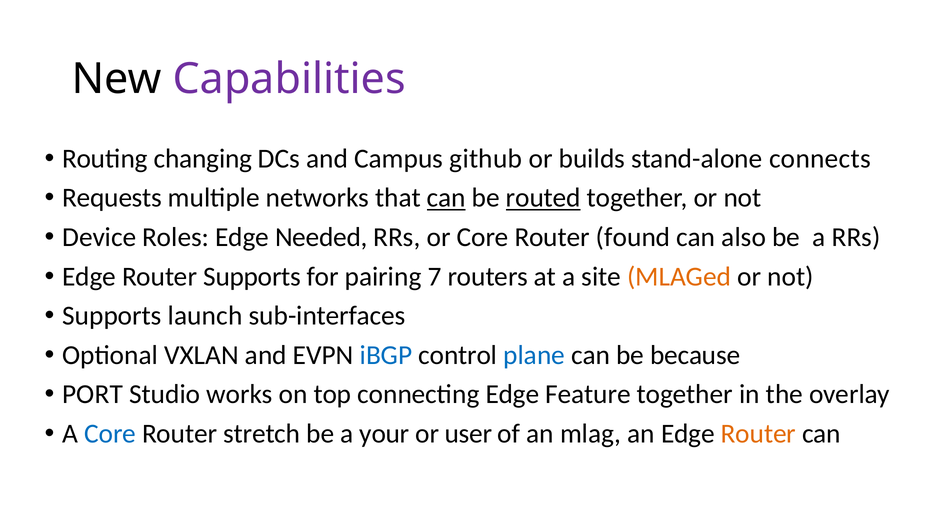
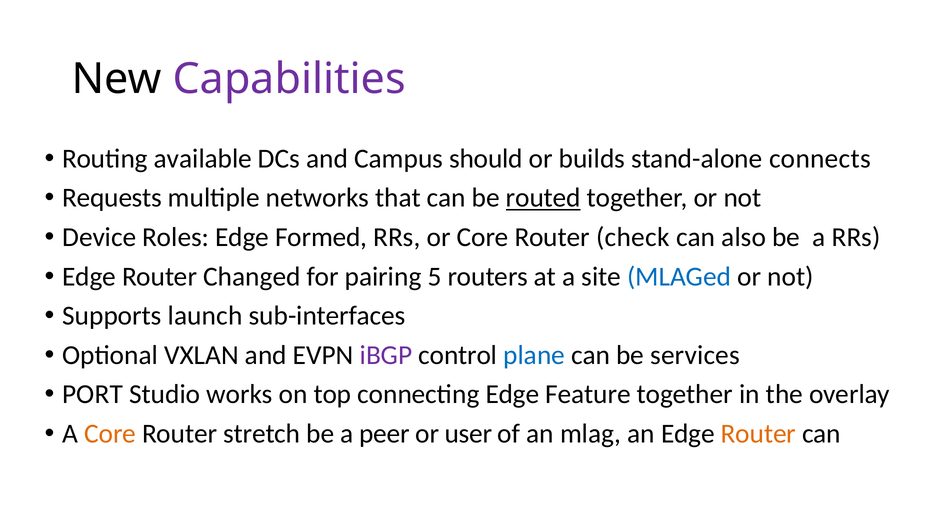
changing: changing -> available
github: github -> should
can at (446, 198) underline: present -> none
Needed: Needed -> Formed
found: found -> check
Router Supports: Supports -> Changed
7: 7 -> 5
MLAGed colour: orange -> blue
iBGP colour: blue -> purple
because: because -> services
Core at (110, 434) colour: blue -> orange
your: your -> peer
